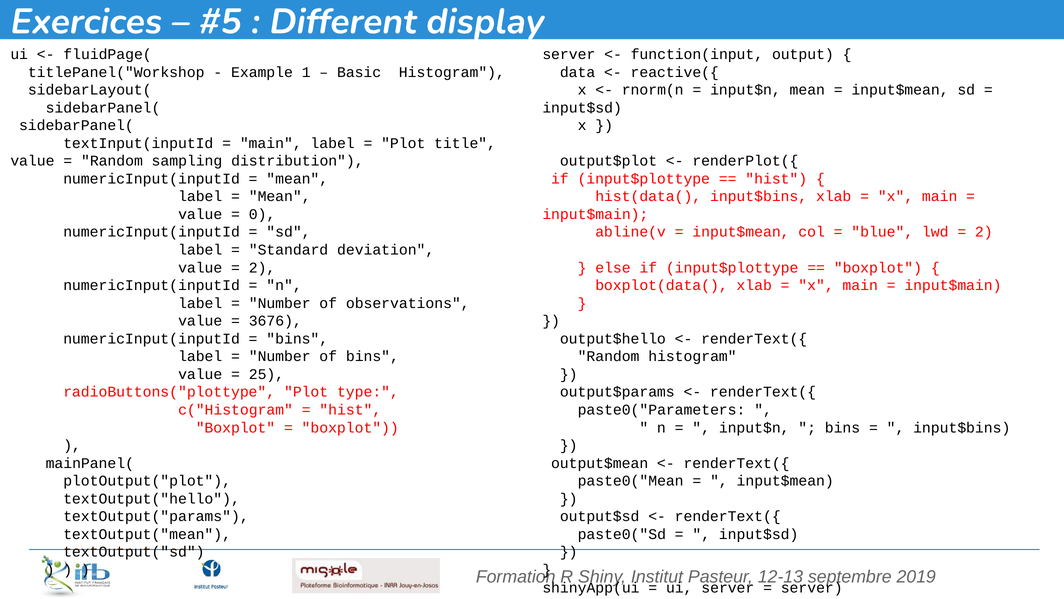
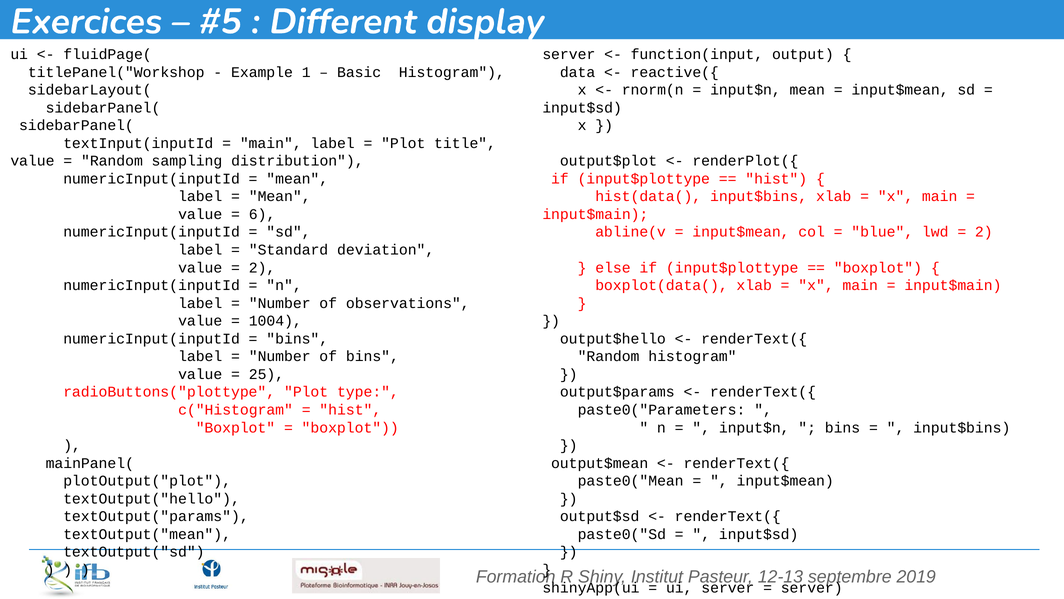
0: 0 -> 6
3676: 3676 -> 1004
